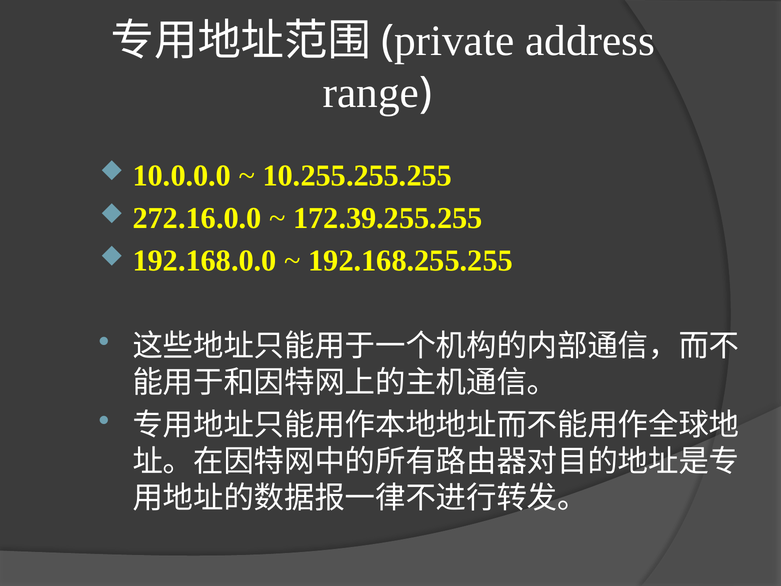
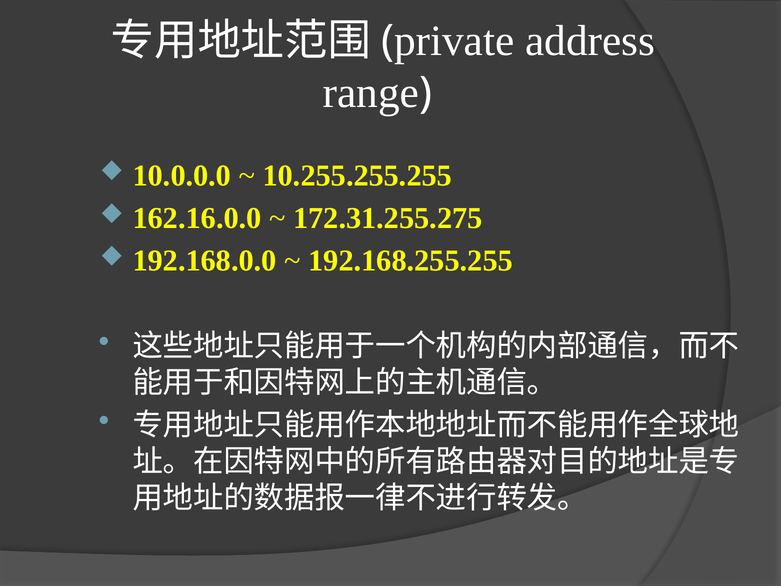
272.16.0.0: 272.16.0.0 -> 162.16.0.0
172.39.255.255: 172.39.255.255 -> 172.31.255.275
